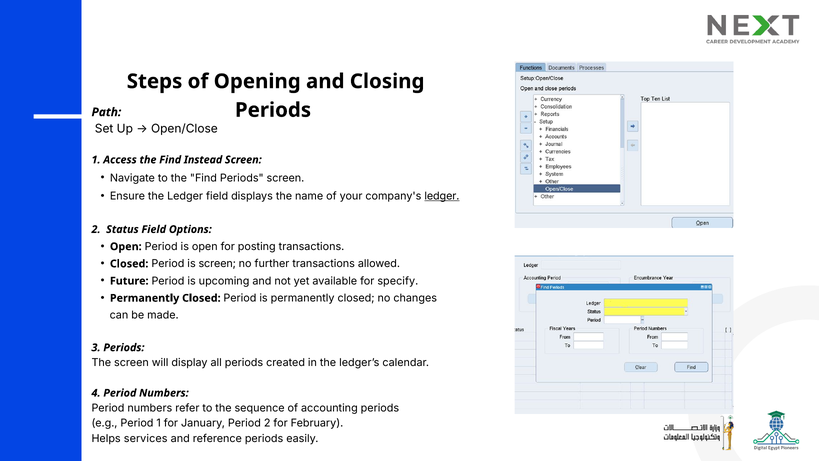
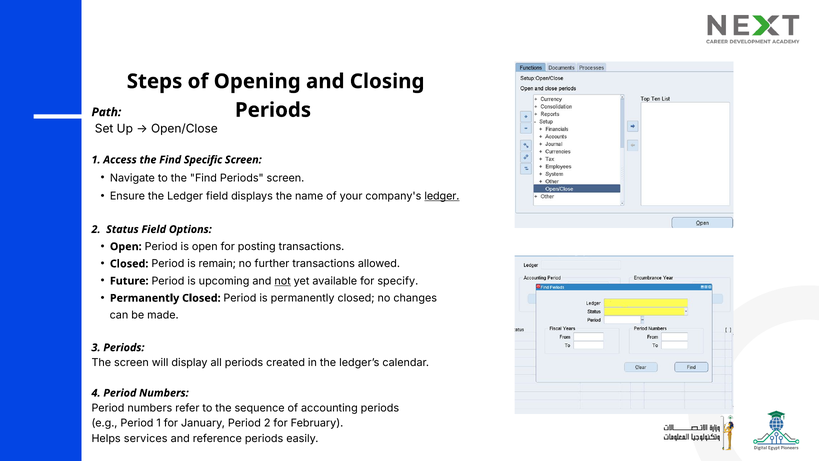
Instead: Instead -> Specific
is screen: screen -> remain
not underline: none -> present
